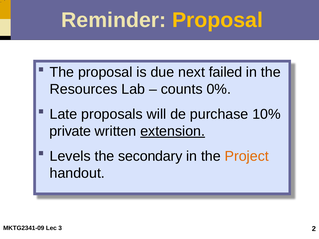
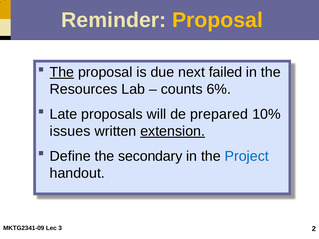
The at (62, 72) underline: none -> present
0%: 0% -> 6%
purchase: purchase -> prepared
private: private -> issues
Levels: Levels -> Define
Project colour: orange -> blue
